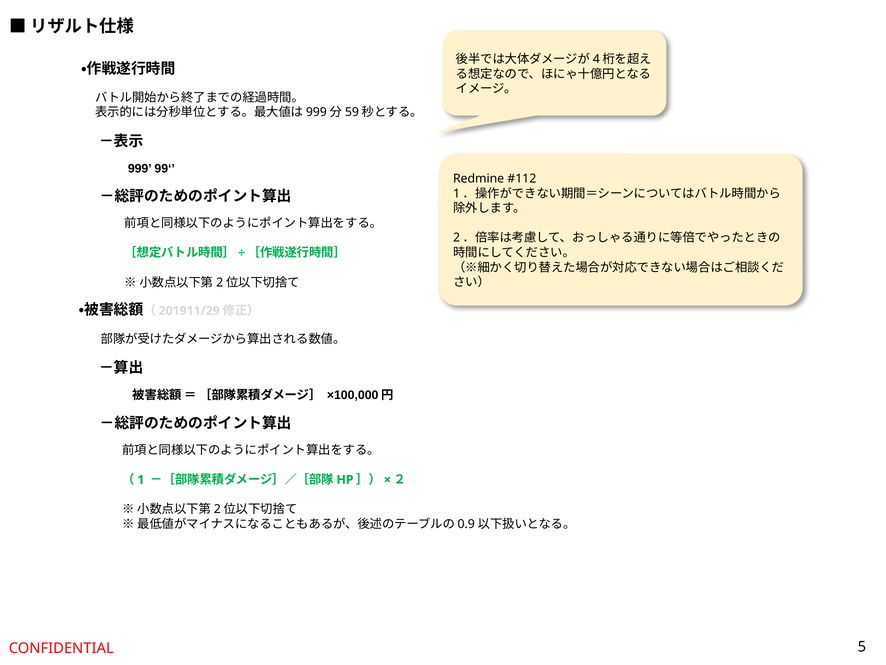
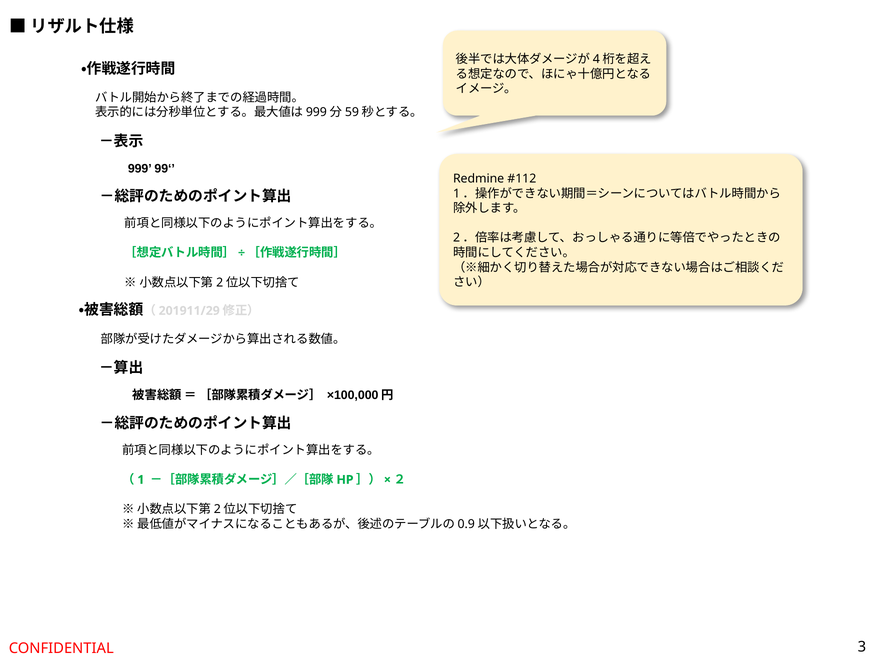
5: 5 -> 3
